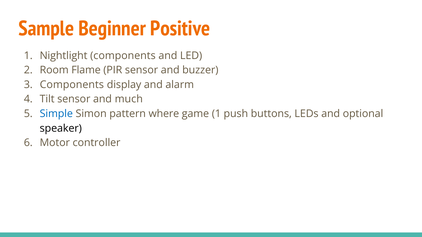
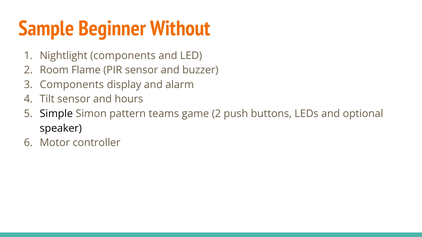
Positive: Positive -> Without
much: much -> hours
Simple colour: blue -> black
where: where -> teams
game 1: 1 -> 2
